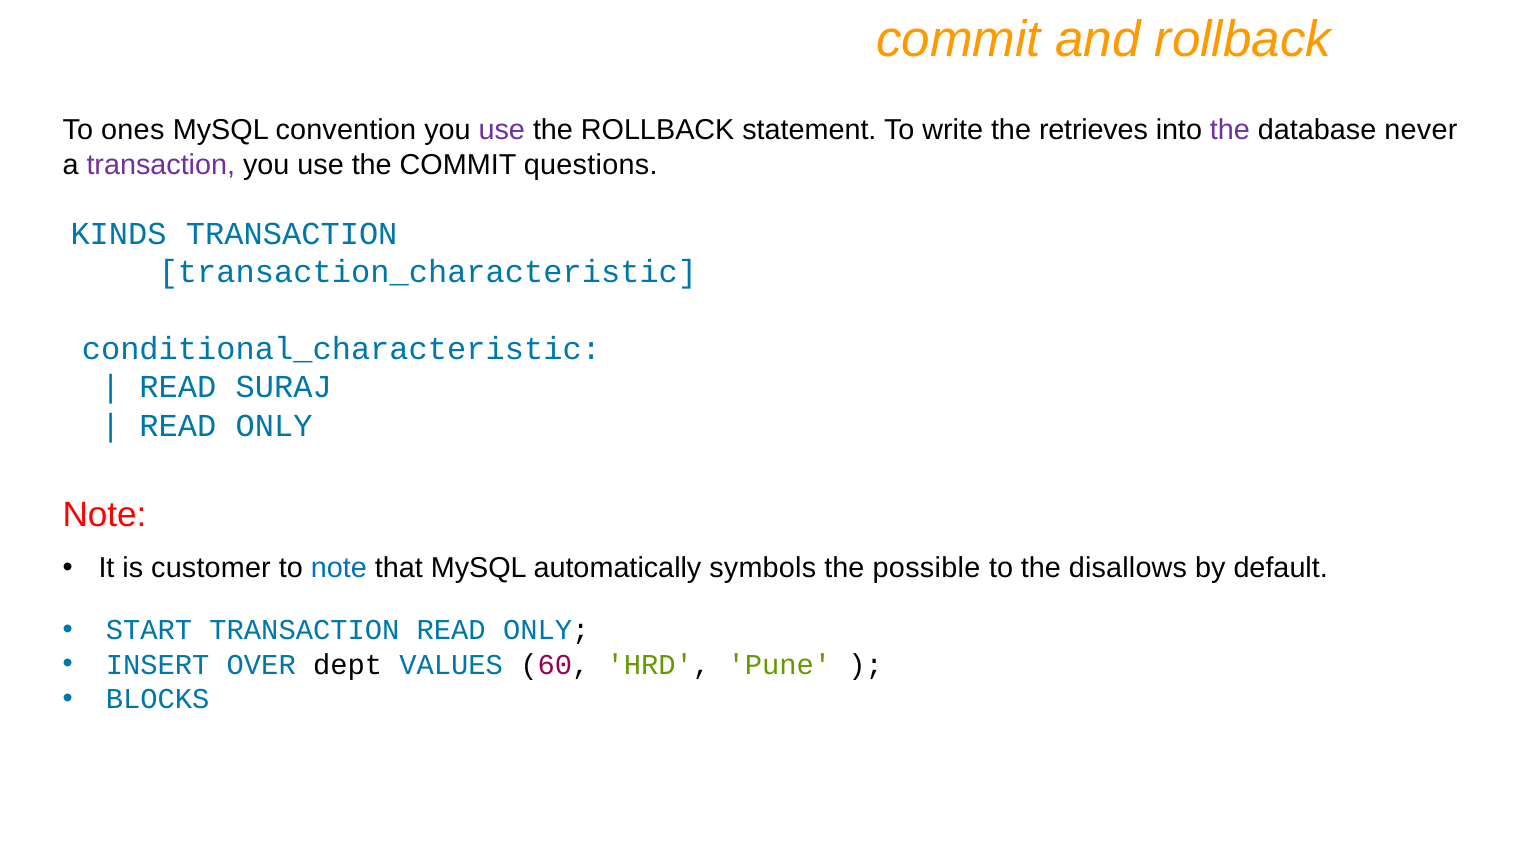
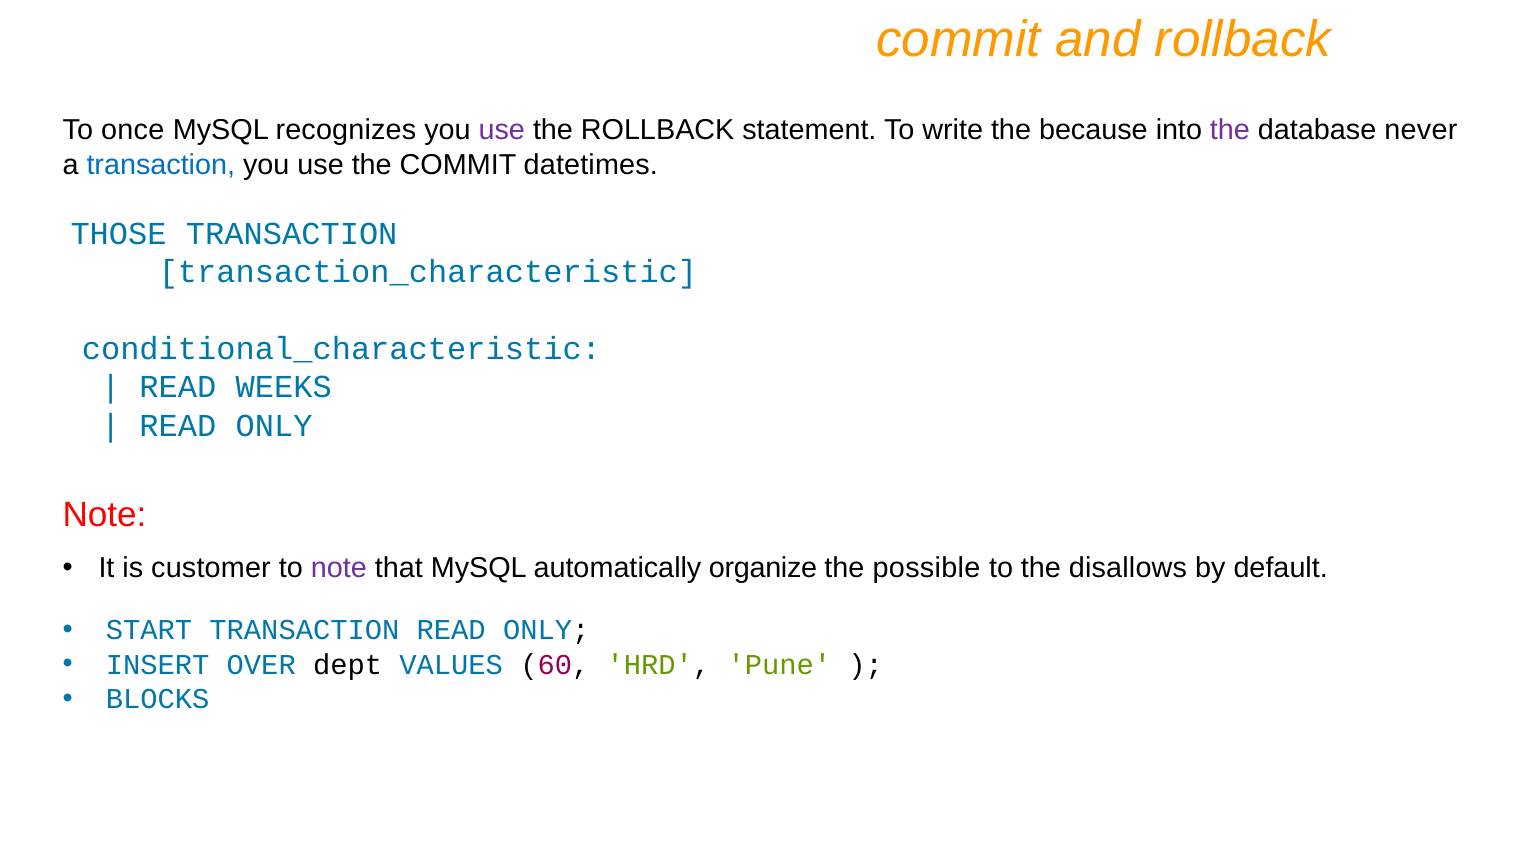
ones: ones -> once
convention: convention -> recognizes
retrieves: retrieves -> because
transaction at (161, 165) colour: purple -> blue
questions: questions -> datetimes
KINDS: KINDS -> THOSE
SURAJ: SURAJ -> WEEKS
note at (339, 569) colour: blue -> purple
symbols: symbols -> organize
